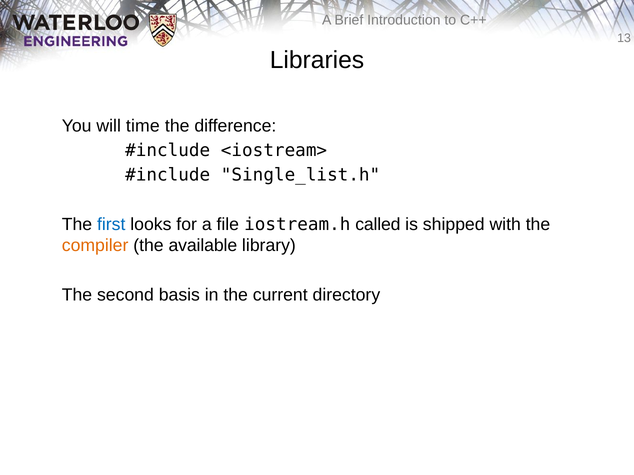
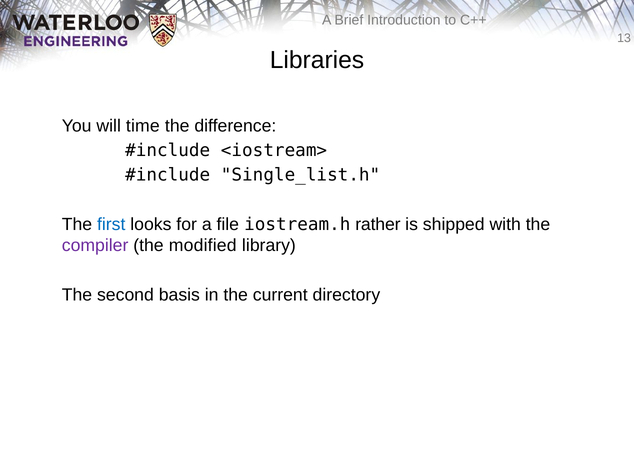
called: called -> rather
compiler colour: orange -> purple
available: available -> modified
